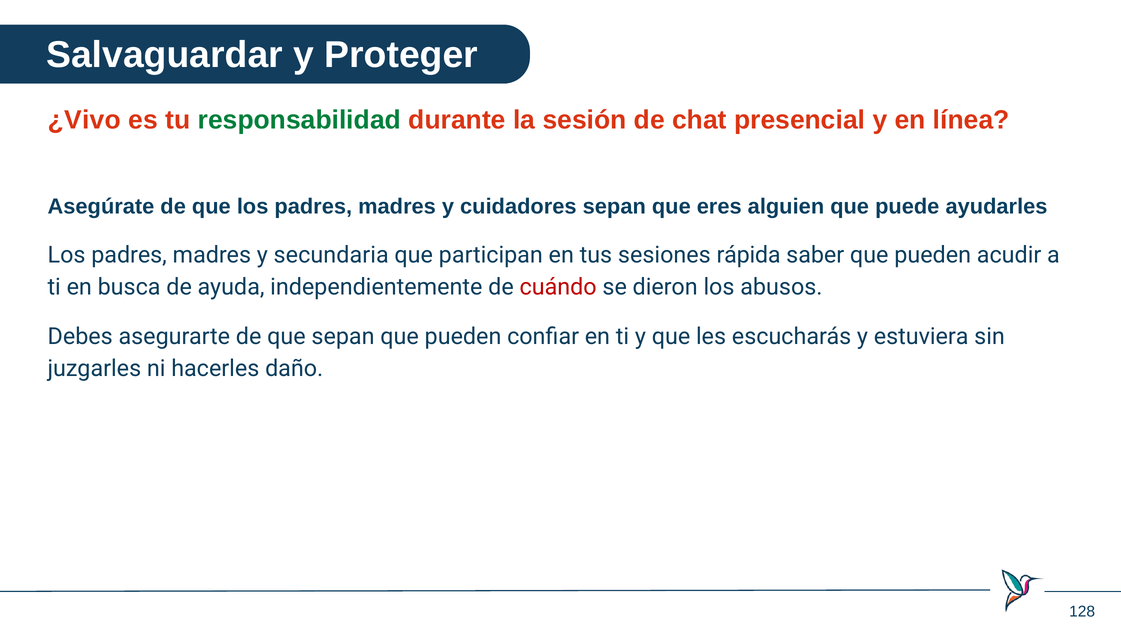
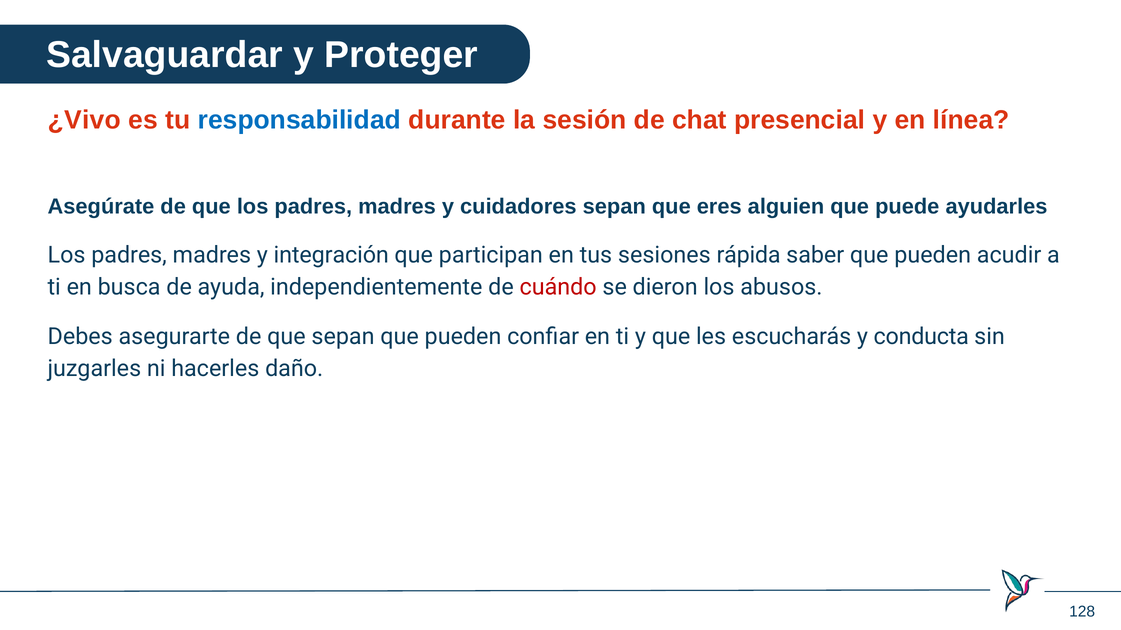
responsabilidad colour: green -> blue
secundaria: secundaria -> integración
estuviera: estuviera -> conducta
